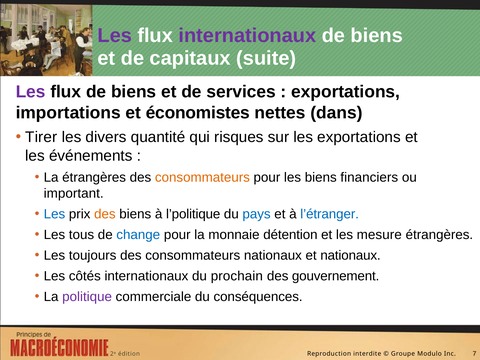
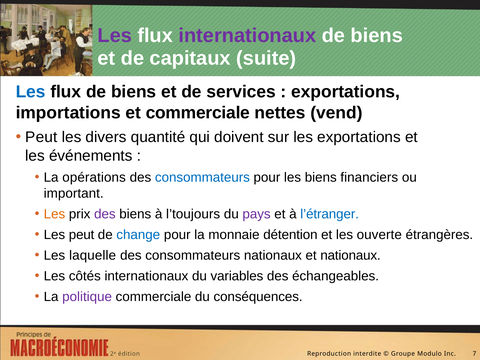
Les at (31, 92) colour: purple -> blue
et économistes: économistes -> commerciale
dans: dans -> vend
Tirer at (41, 137): Tirer -> Peut
risques: risques -> doivent
La étrangères: étrangères -> opérations
consommateurs at (202, 177) colour: orange -> blue
Les at (54, 214) colour: blue -> orange
des at (105, 214) colour: orange -> purple
l’politique: l’politique -> l’toujours
pays colour: blue -> purple
Les tous: tous -> peut
mesure: mesure -> ouverte
toujours: toujours -> laquelle
prochain: prochain -> variables
gouvernement: gouvernement -> échangeables
